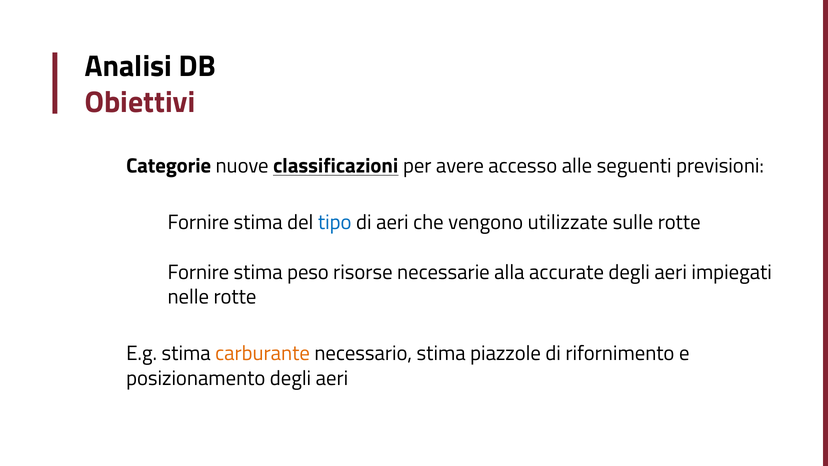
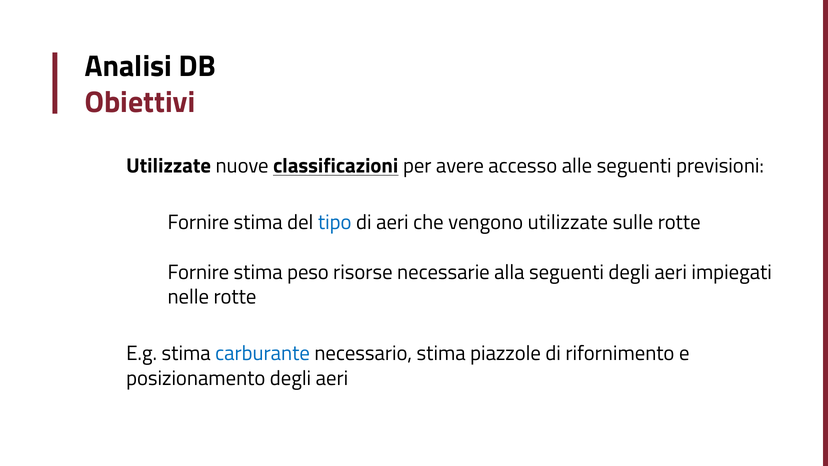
Categorie at (169, 166): Categorie -> Utilizzate
alla accurate: accurate -> seguenti
carburante colour: orange -> blue
